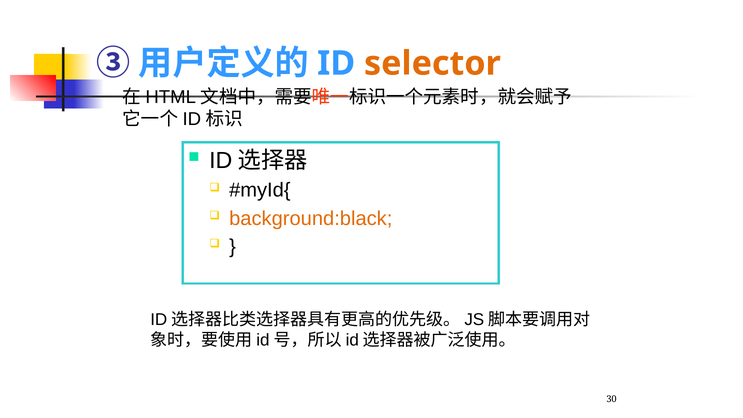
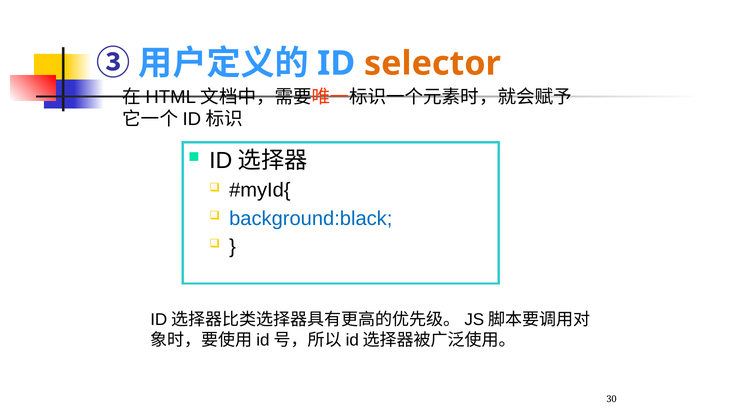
background:black colour: orange -> blue
